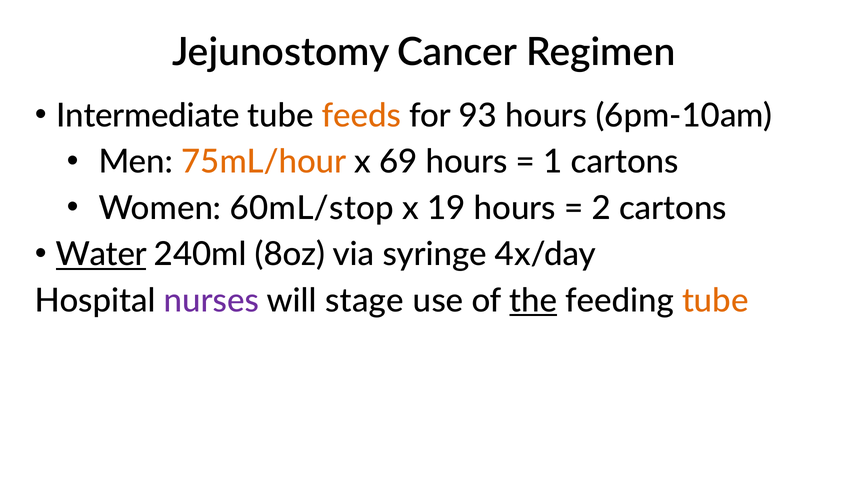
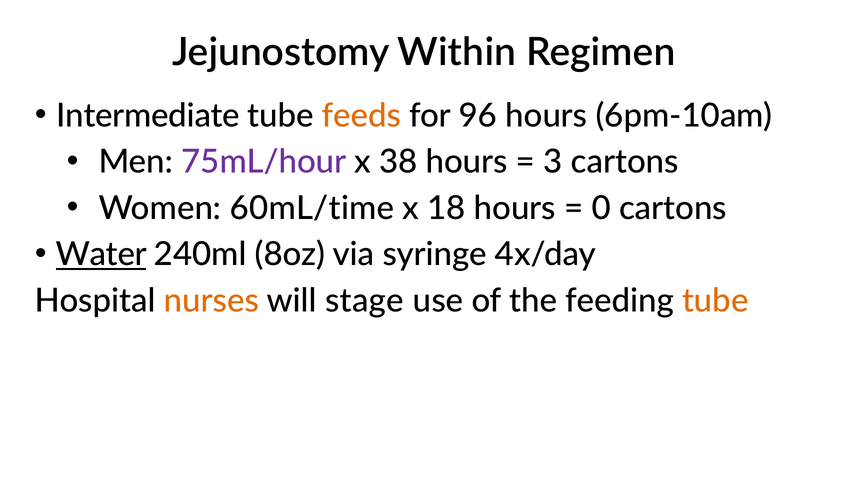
Cancer: Cancer -> Within
93: 93 -> 96
75mL/hour colour: orange -> purple
69: 69 -> 38
1: 1 -> 3
60mL/stop: 60mL/stop -> 60mL/time
19: 19 -> 18
2: 2 -> 0
nurses colour: purple -> orange
the underline: present -> none
